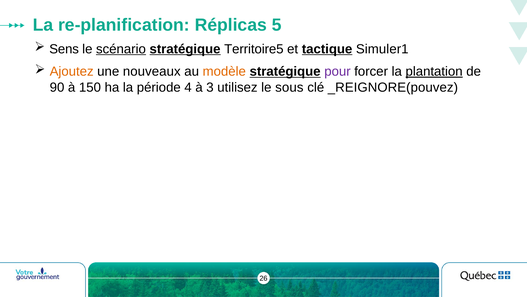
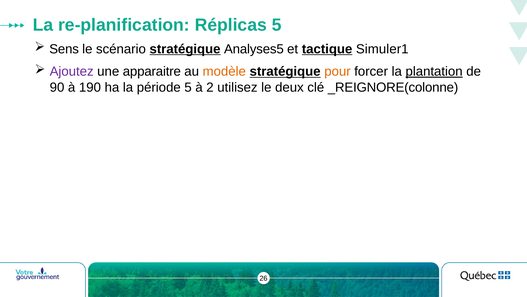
scénario underline: present -> none
Territoire5: Territoire5 -> Analyses5
Ajoutez colour: orange -> purple
nouveaux: nouveaux -> apparaitre
pour colour: purple -> orange
150: 150 -> 190
période 4: 4 -> 5
3: 3 -> 2
sous: sous -> deux
_REIGNORE(pouvez: _REIGNORE(pouvez -> _REIGNORE(colonne
